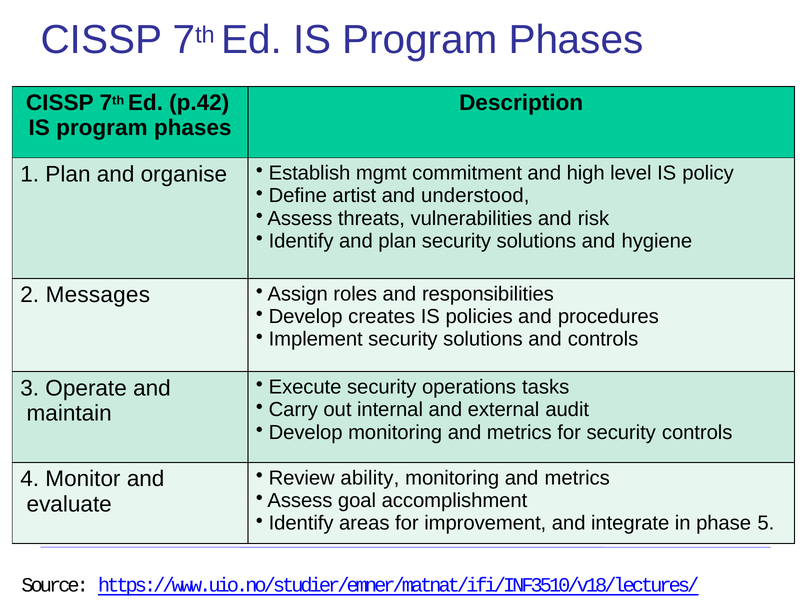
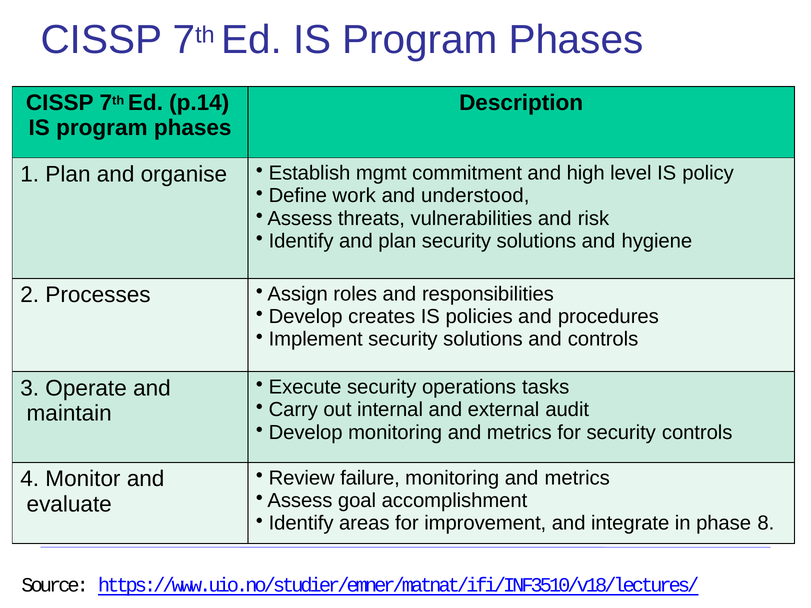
p.42: p.42 -> p.14
artist: artist -> work
Messages: Messages -> Processes
ability: ability -> failure
5: 5 -> 8
